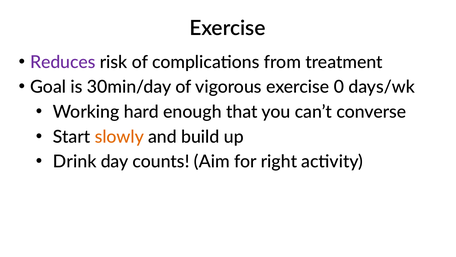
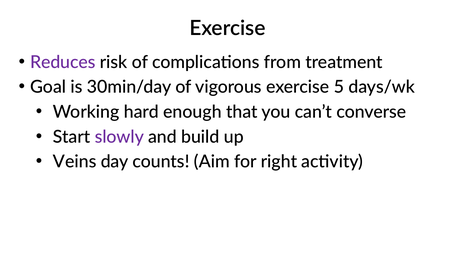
0: 0 -> 5
slowly colour: orange -> purple
Drink: Drink -> Veins
